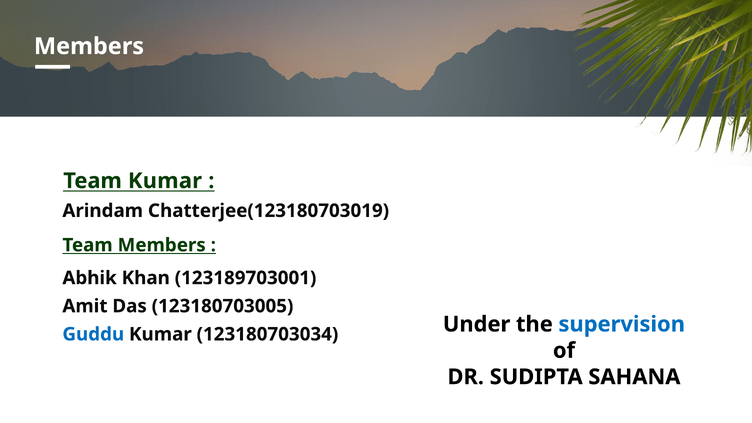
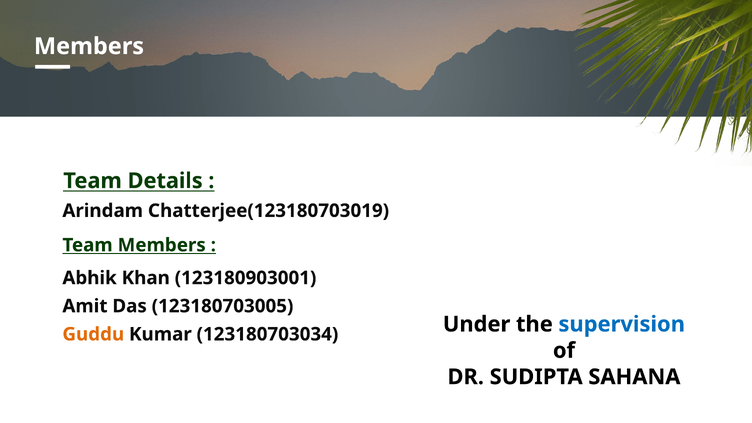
Team Kumar: Kumar -> Details
123189703001: 123189703001 -> 123180903001
Guddu colour: blue -> orange
